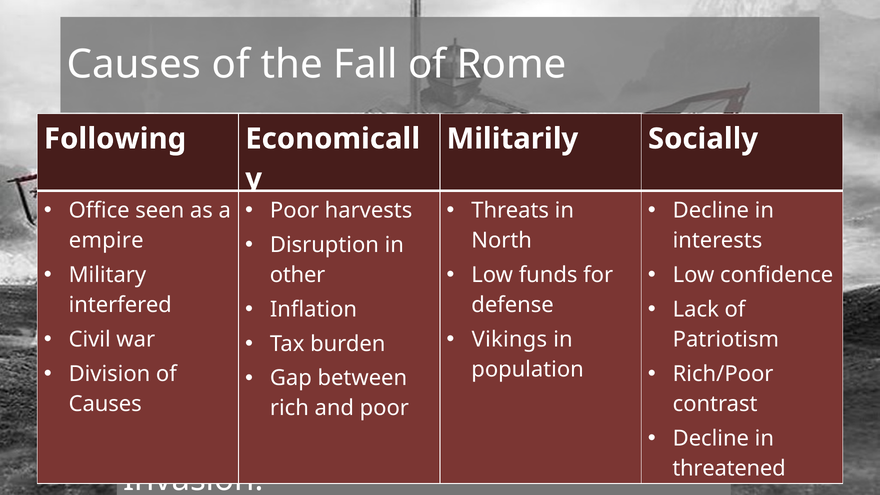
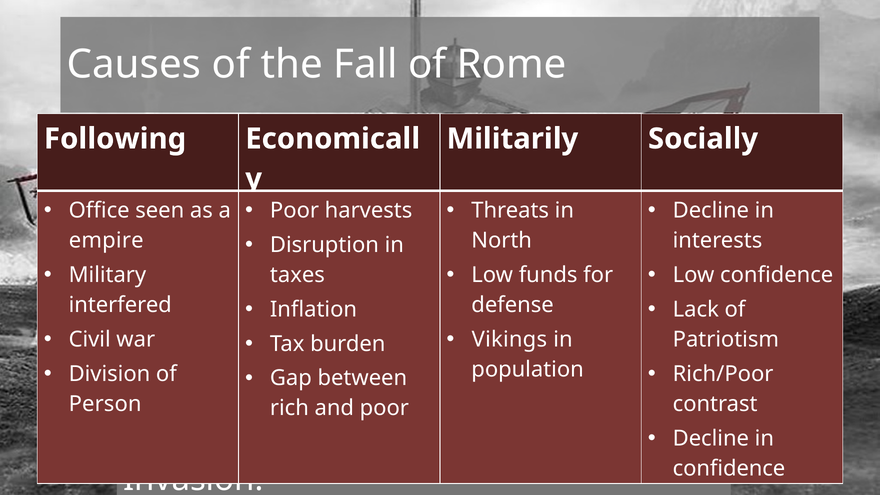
other: other -> taxes
Causes at (105, 404): Causes -> Person
threatened at (729, 468): threatened -> confidence
